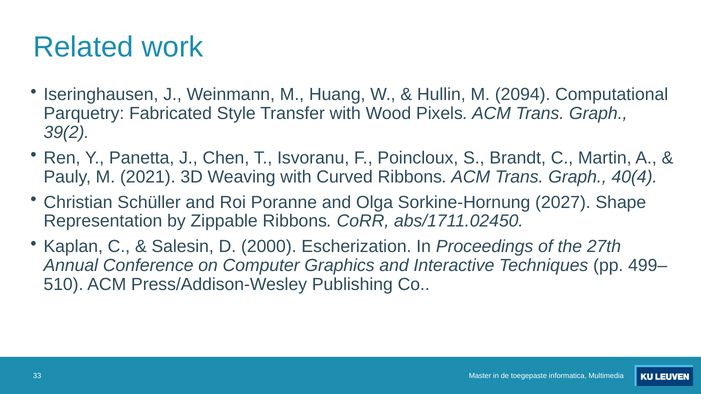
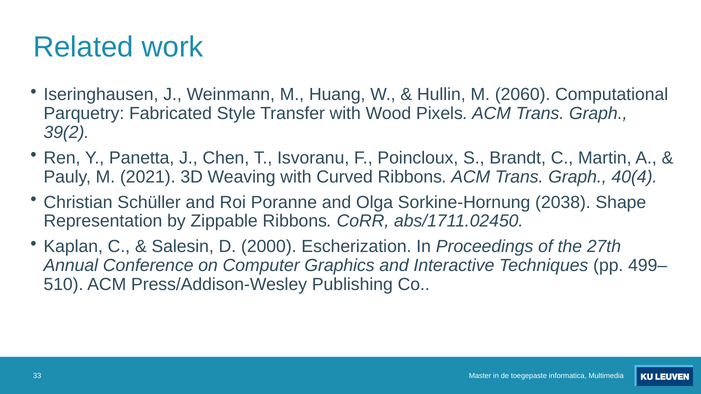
2094: 2094 -> 2060
2027: 2027 -> 2038
